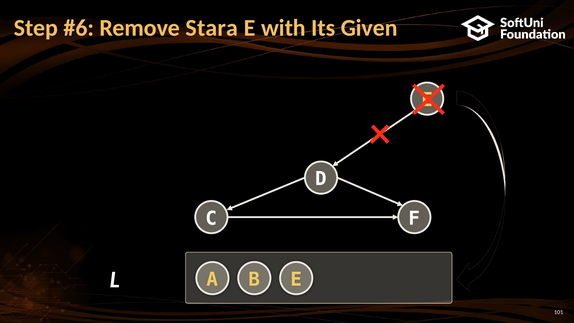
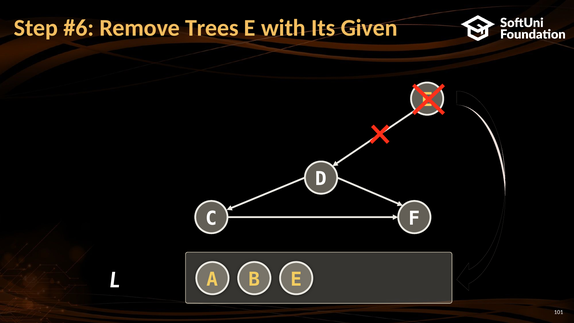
Stara: Stara -> Trees
